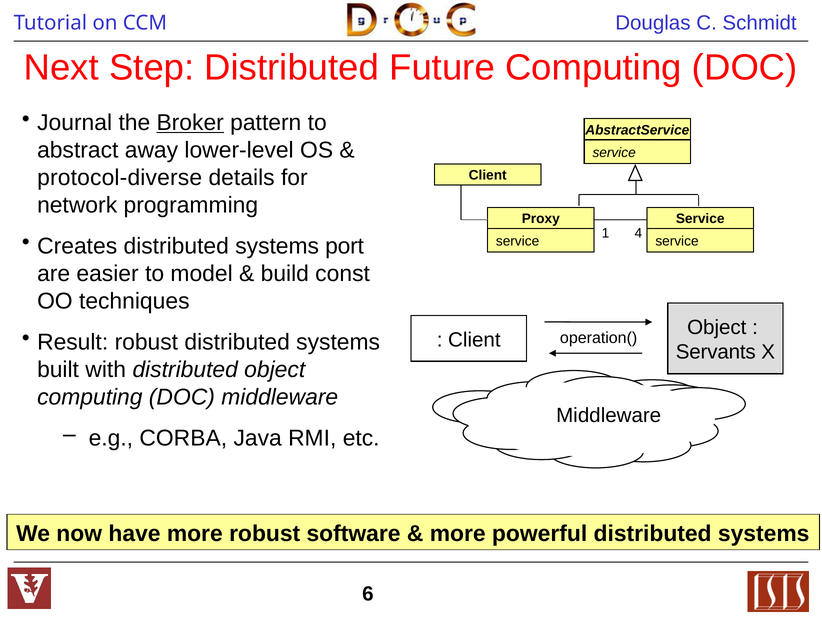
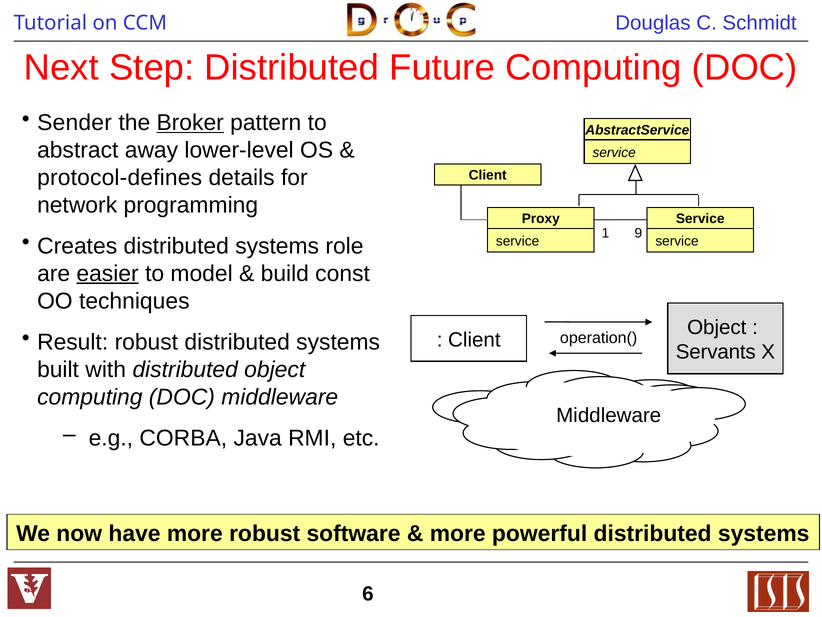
Journal: Journal -> Sender
protocol-diverse: protocol-diverse -> protocol-defines
4: 4 -> 9
port: port -> role
easier underline: none -> present
